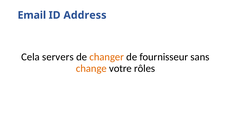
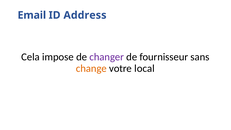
servers: servers -> impose
changer colour: orange -> purple
rôles: rôles -> local
